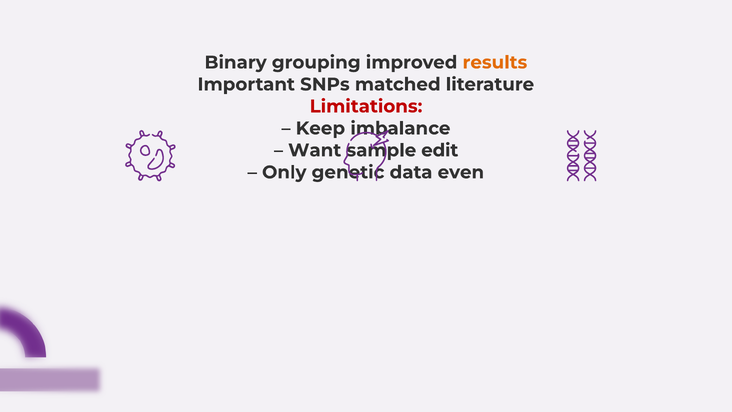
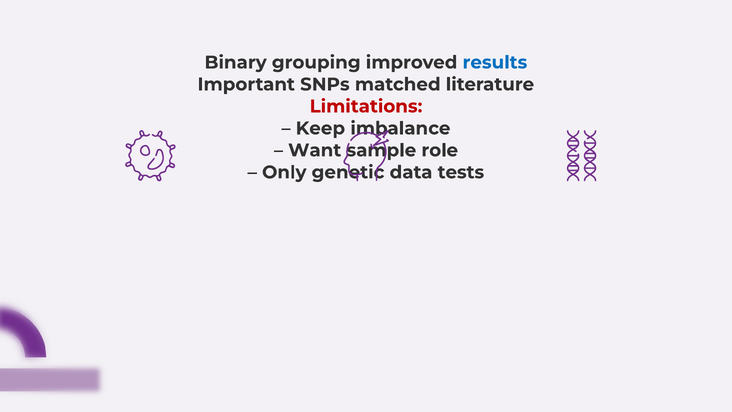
results colour: orange -> blue
edit: edit -> role
even: even -> tests
